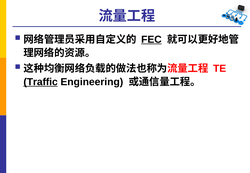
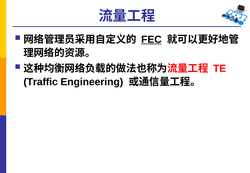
Traffic underline: present -> none
